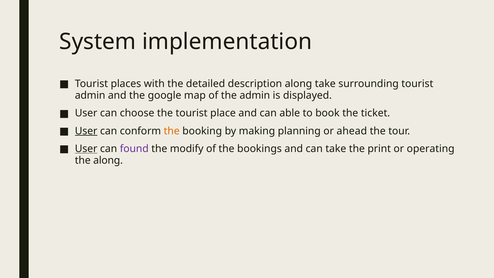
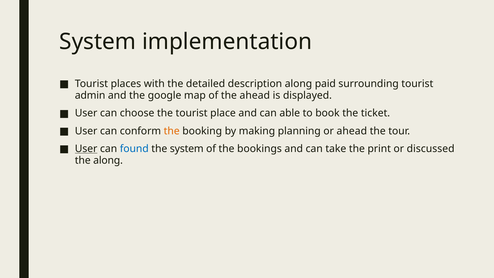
along take: take -> paid
the admin: admin -> ahead
User at (86, 131) underline: present -> none
found colour: purple -> blue
the modify: modify -> system
operating: operating -> discussed
